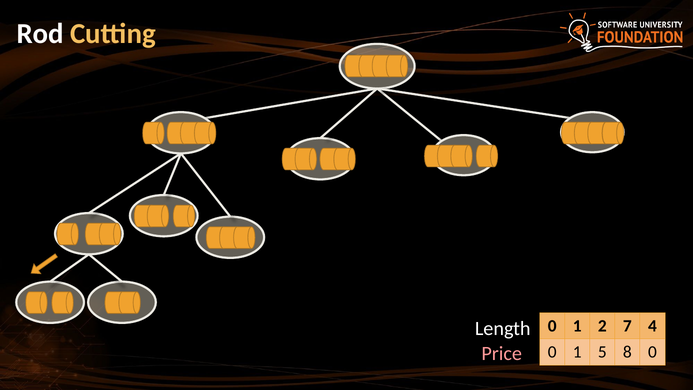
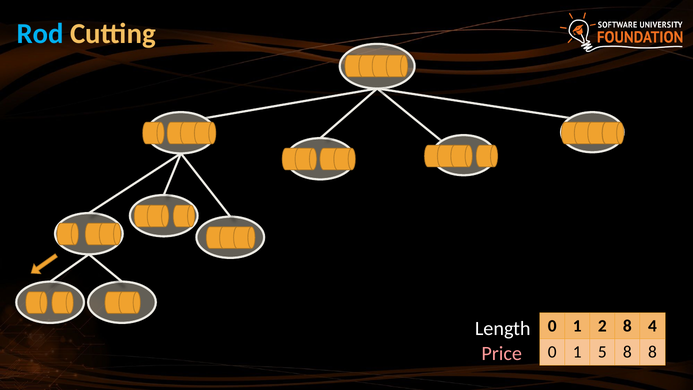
Rod colour: white -> light blue
2 7: 7 -> 8
8 0: 0 -> 8
